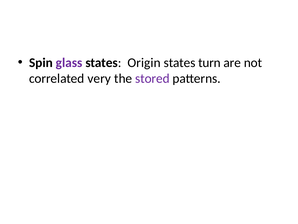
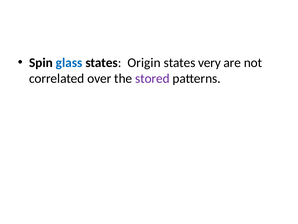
glass colour: purple -> blue
turn: turn -> very
very: very -> over
